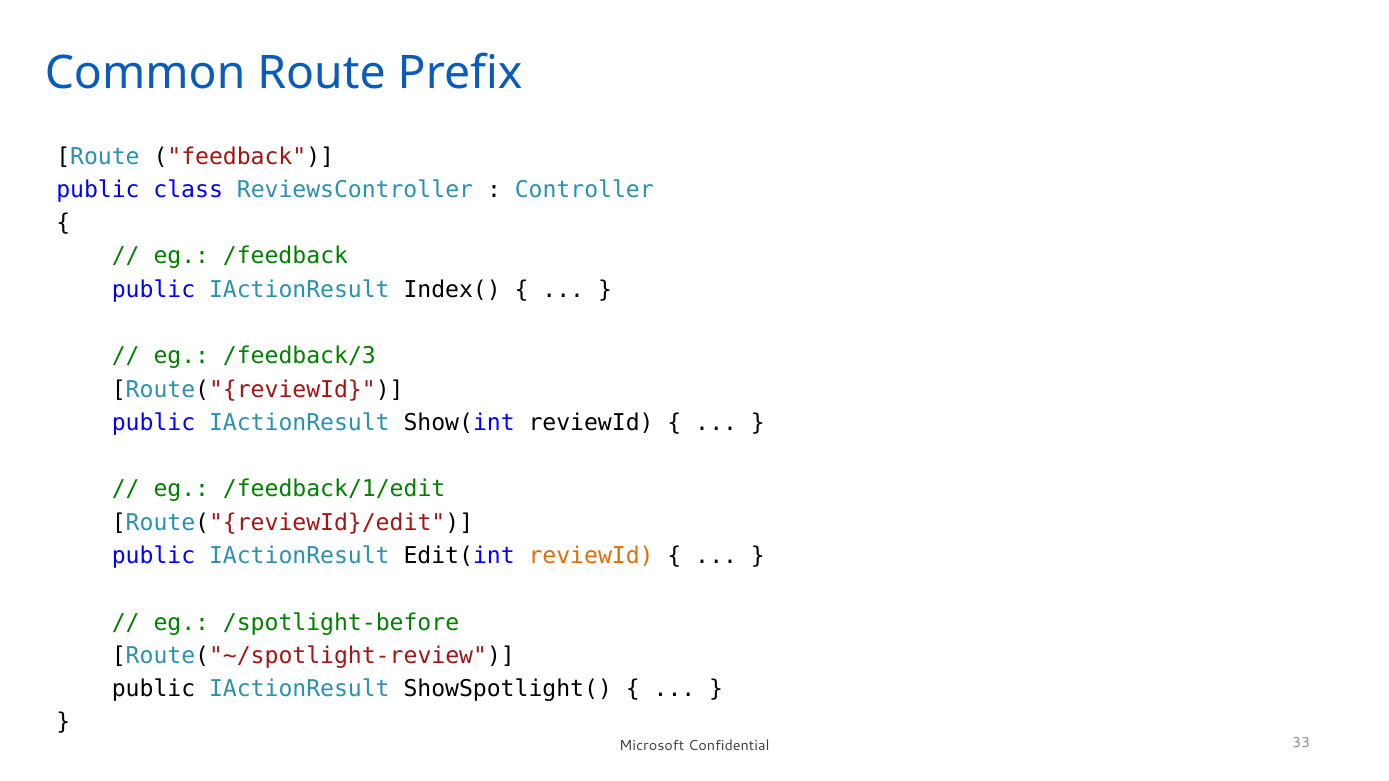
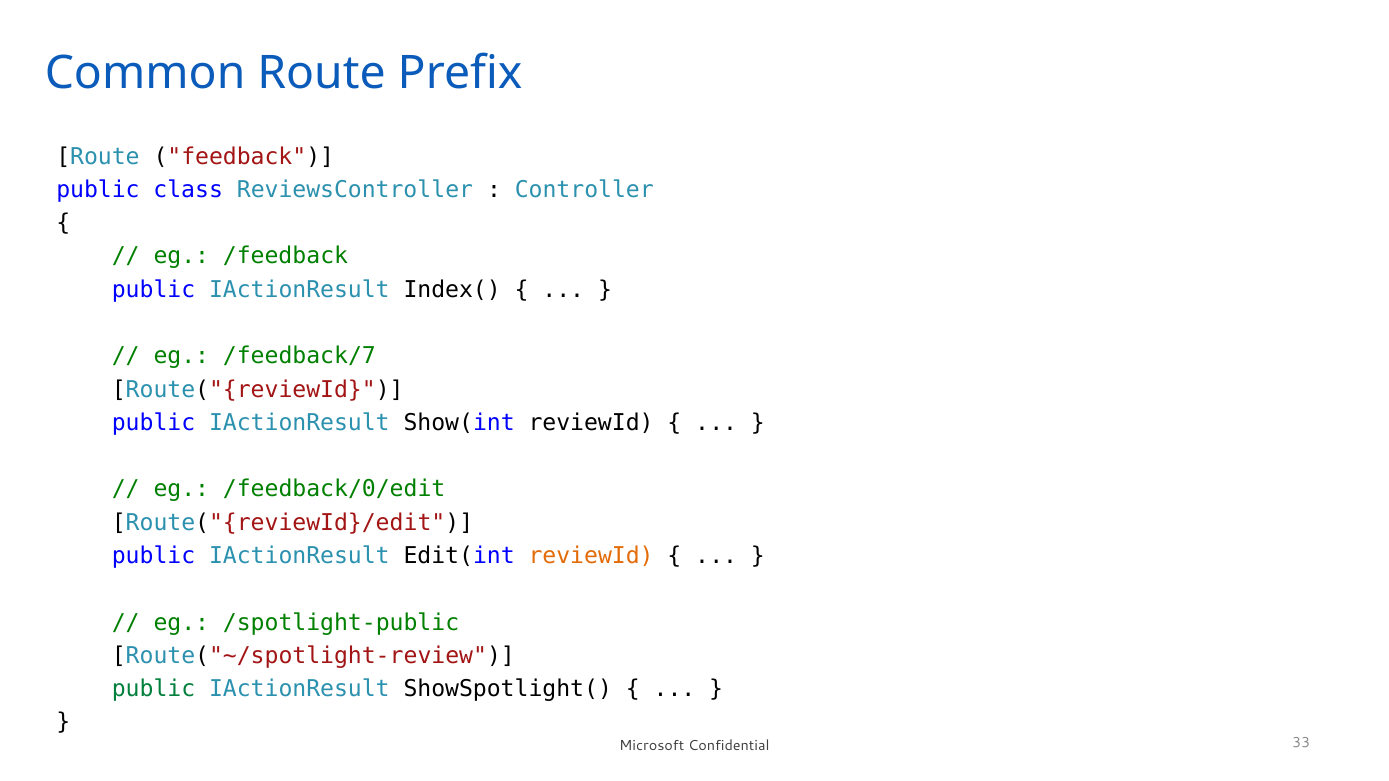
/feedback/3: /feedback/3 -> /feedback/7
/feedback/1/edit: /feedback/1/edit -> /feedback/0/edit
/spotlight-before: /spotlight-before -> /spotlight-public
public at (154, 689) colour: black -> green
